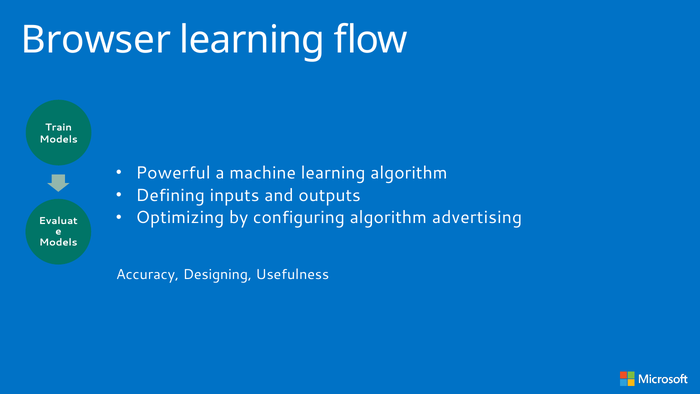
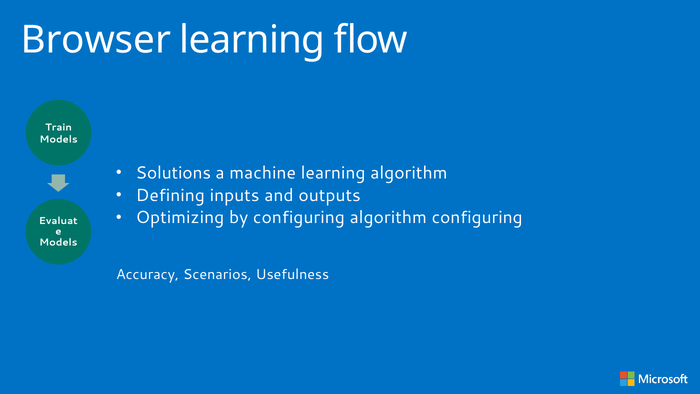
Powerful: Powerful -> Solutions
algorithm advertising: advertising -> configuring
Designing: Designing -> Scenarios
